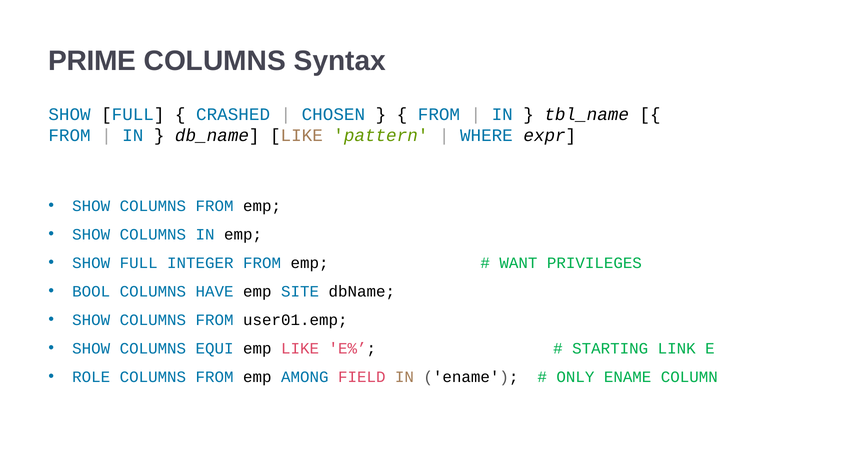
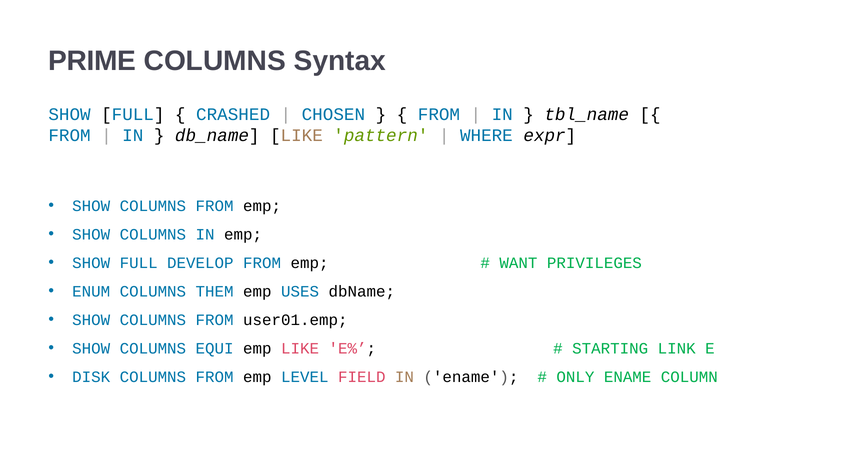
INTEGER: INTEGER -> DEVELOP
BOOL: BOOL -> ENUM
HAVE: HAVE -> THEM
SITE: SITE -> USES
ROLE: ROLE -> DISK
AMONG: AMONG -> LEVEL
